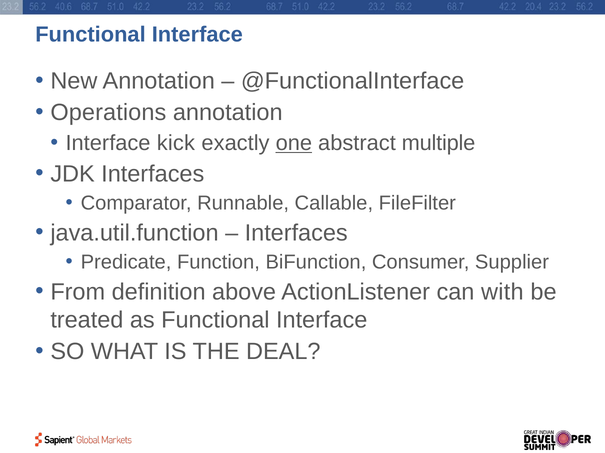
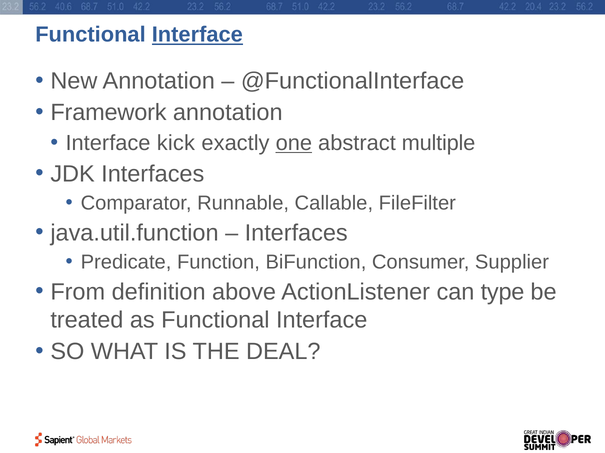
Interface at (197, 35) underline: none -> present
Operations: Operations -> Framework
with: with -> type
